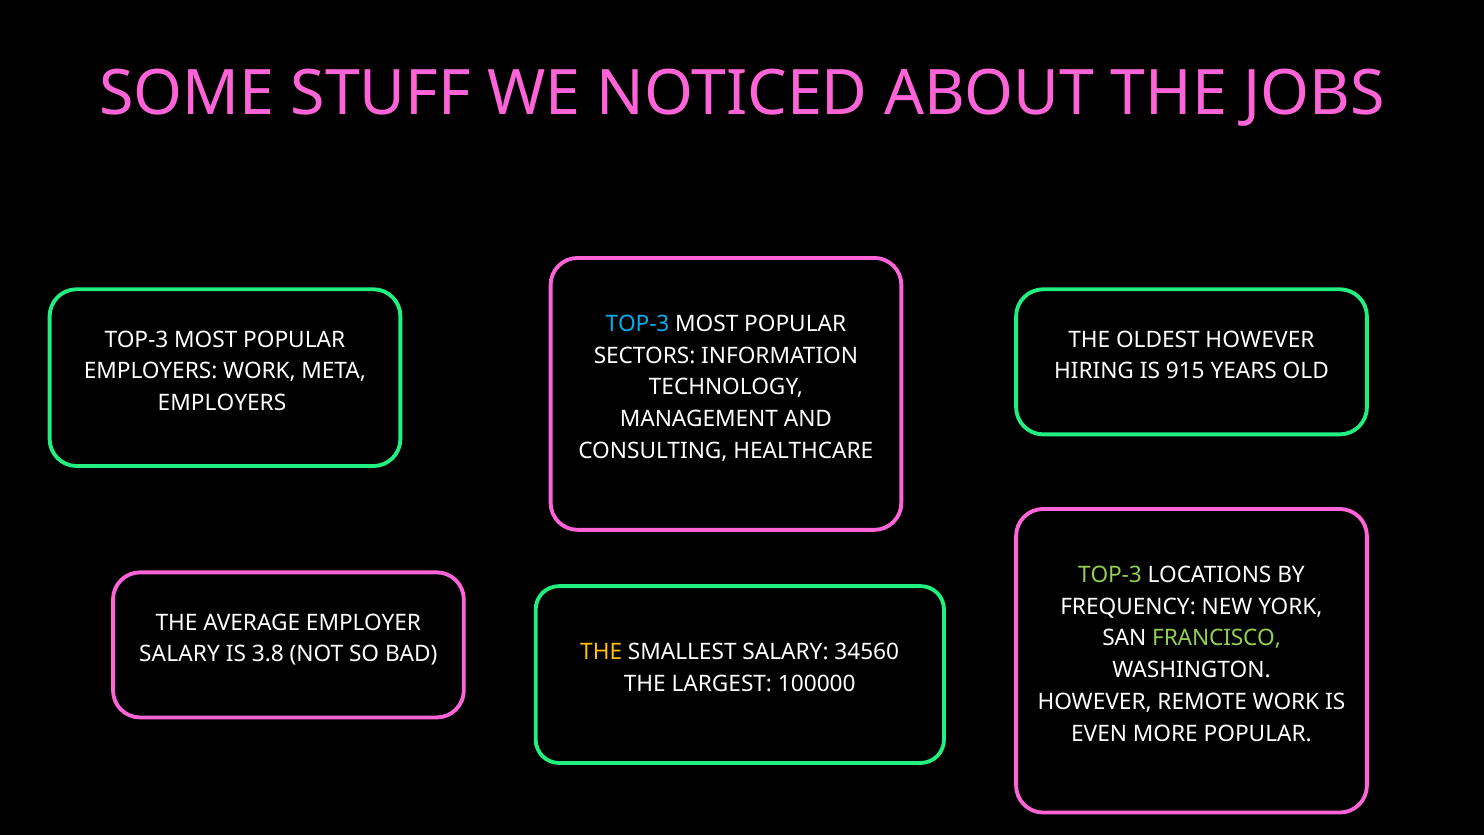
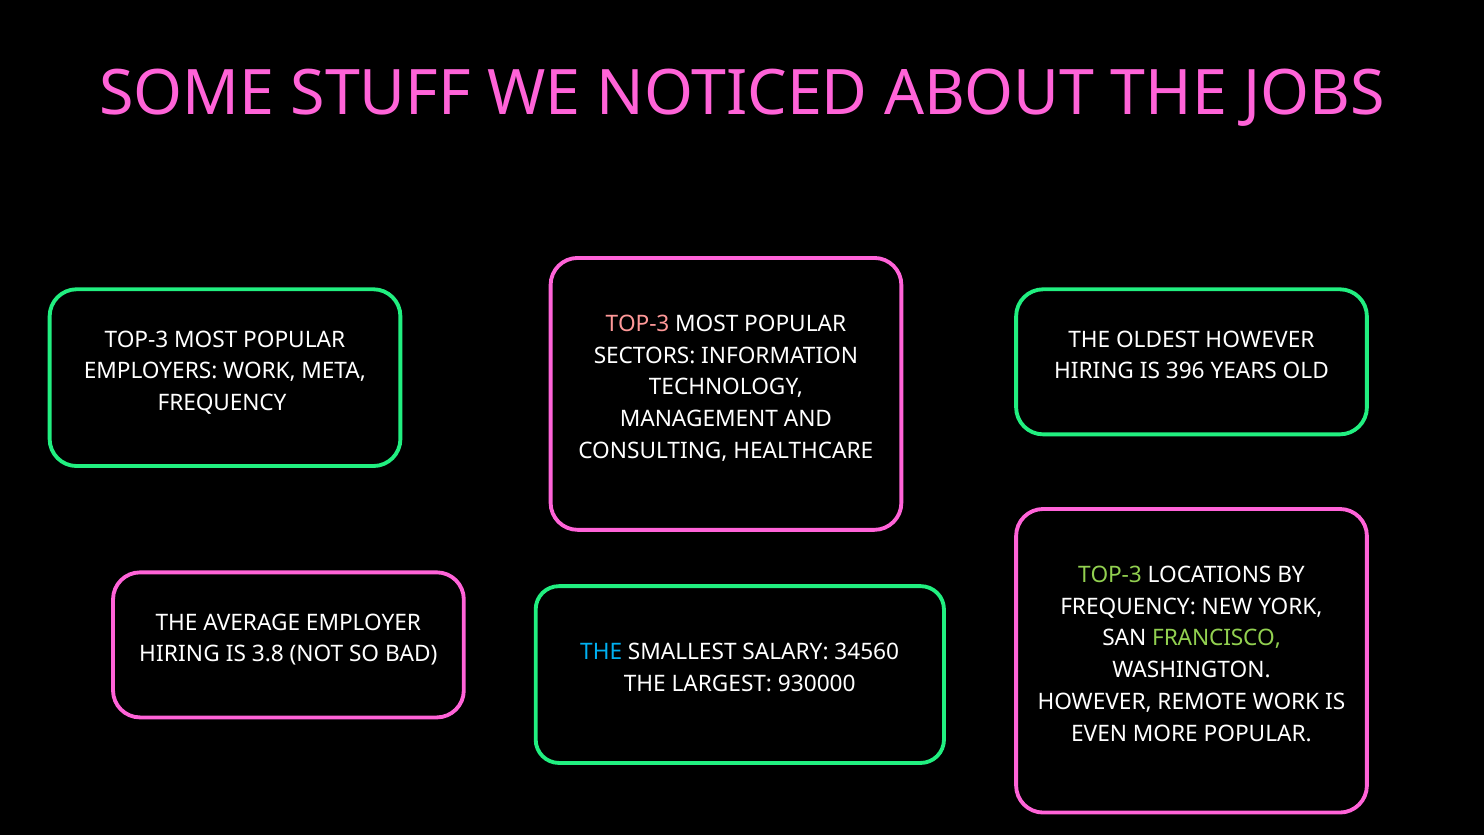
TOP-3 at (638, 324) colour: light blue -> pink
915: 915 -> 396
EMPLOYERS at (222, 403): EMPLOYERS -> FREQUENCY
THE at (601, 652) colour: yellow -> light blue
SALARY at (180, 654): SALARY -> HIRING
100000: 100000 -> 930000
